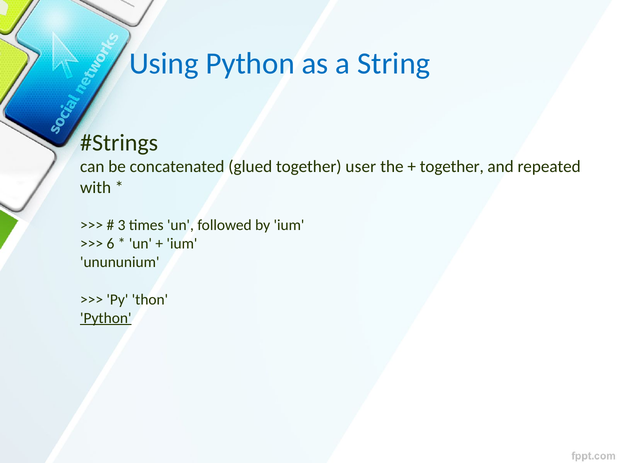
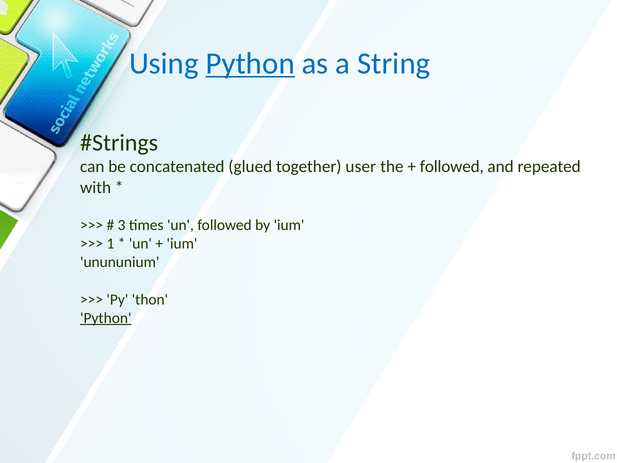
Python at (250, 63) underline: none -> present
together at (452, 167): together -> followed
6: 6 -> 1
